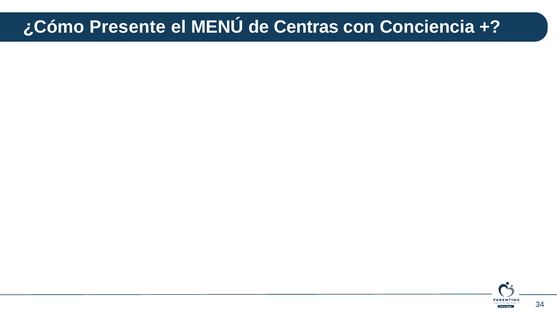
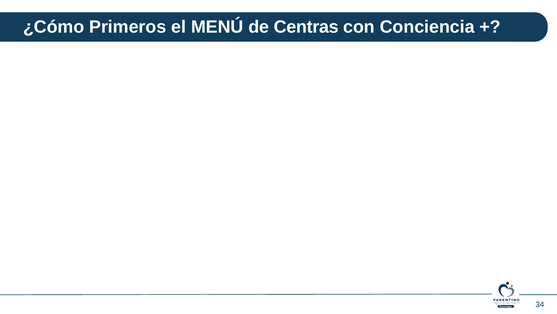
Presente: Presente -> Primeros
